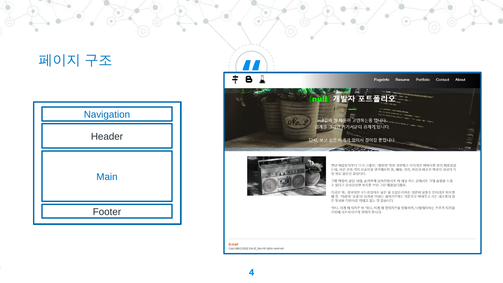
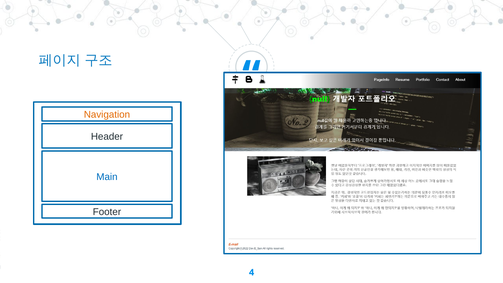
Navigation colour: blue -> orange
